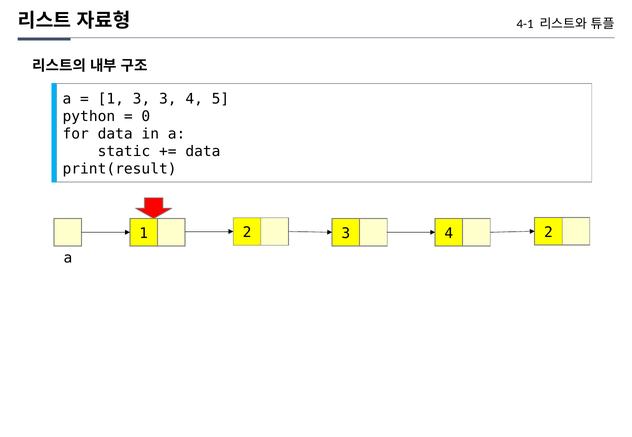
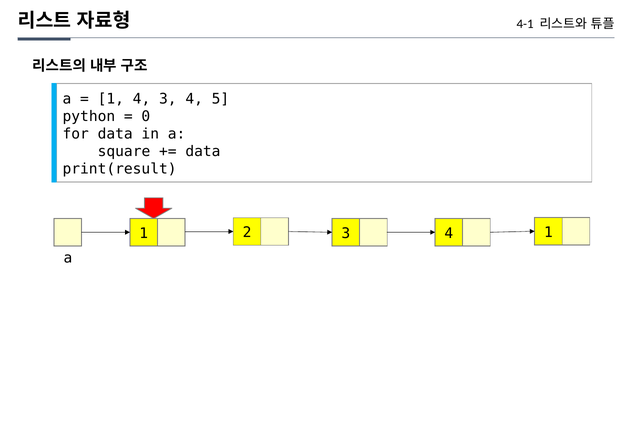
1 3: 3 -> 4
static: static -> square
4 2: 2 -> 1
